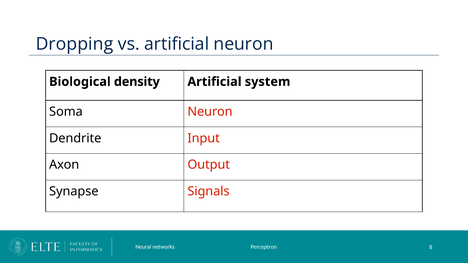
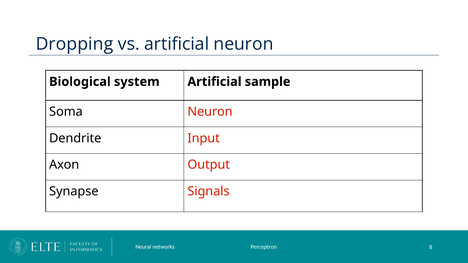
density: density -> system
system: system -> sample
